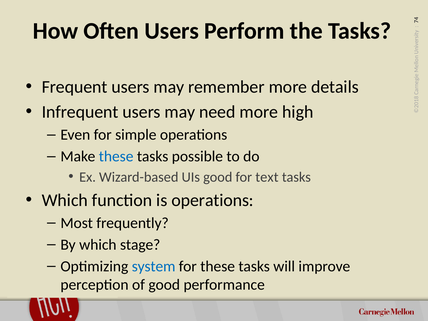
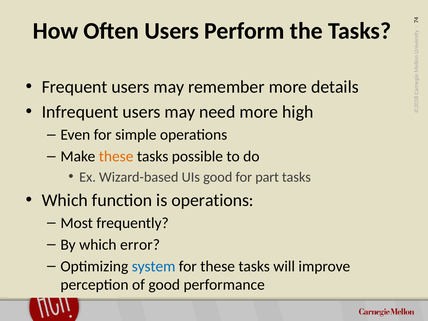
these at (116, 156) colour: blue -> orange
text: text -> part
stage: stage -> error
